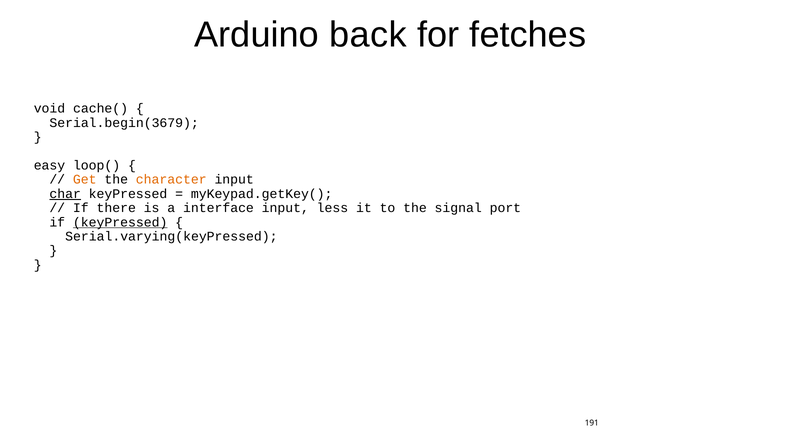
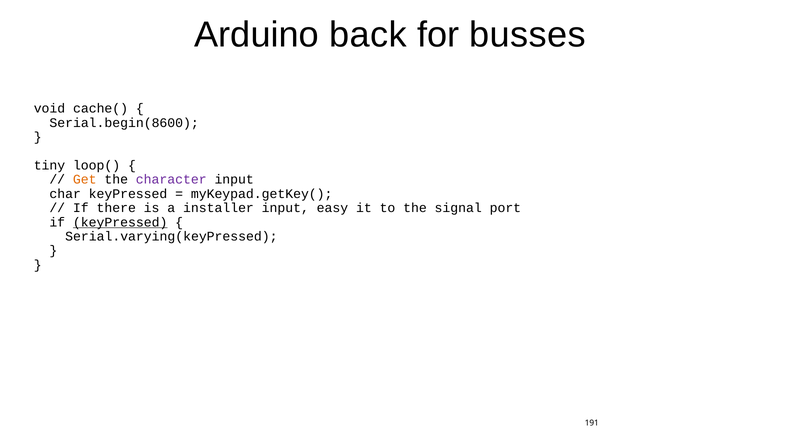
fetches: fetches -> busses
Serial.begin(3679: Serial.begin(3679 -> Serial.begin(8600
easy: easy -> tiny
character colour: orange -> purple
char underline: present -> none
interface: interface -> installer
less: less -> easy
